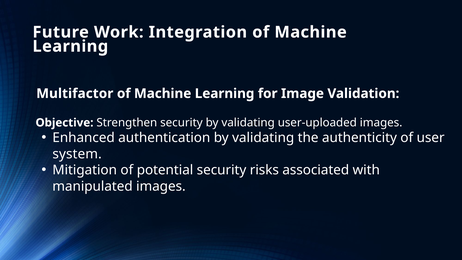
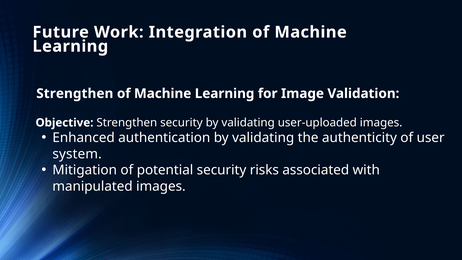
Multifactor at (75, 94): Multifactor -> Strengthen
